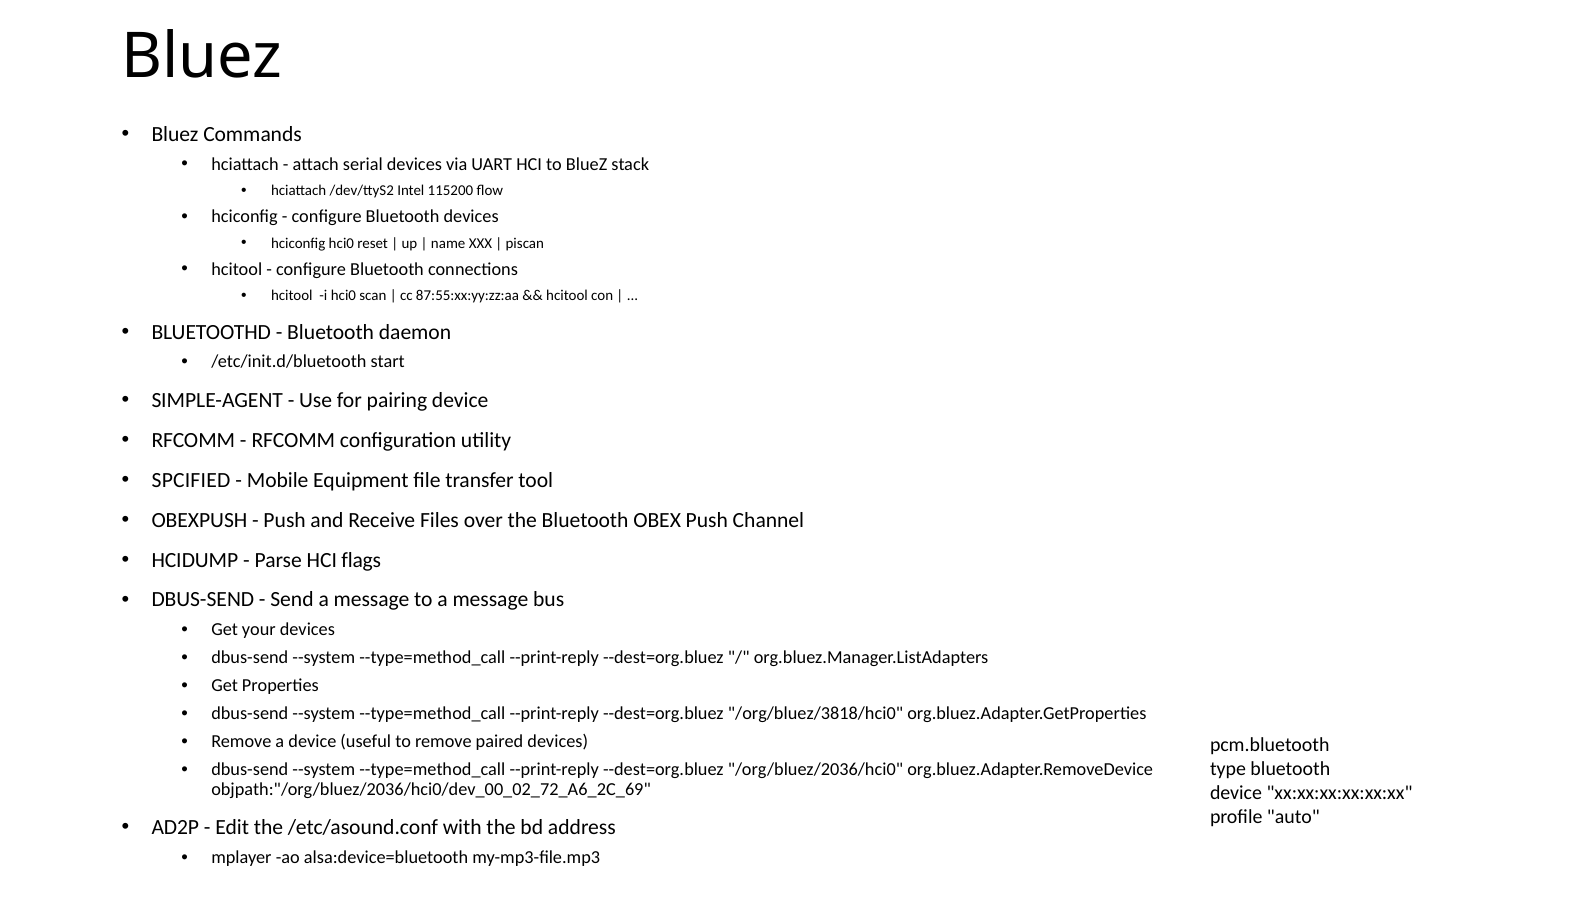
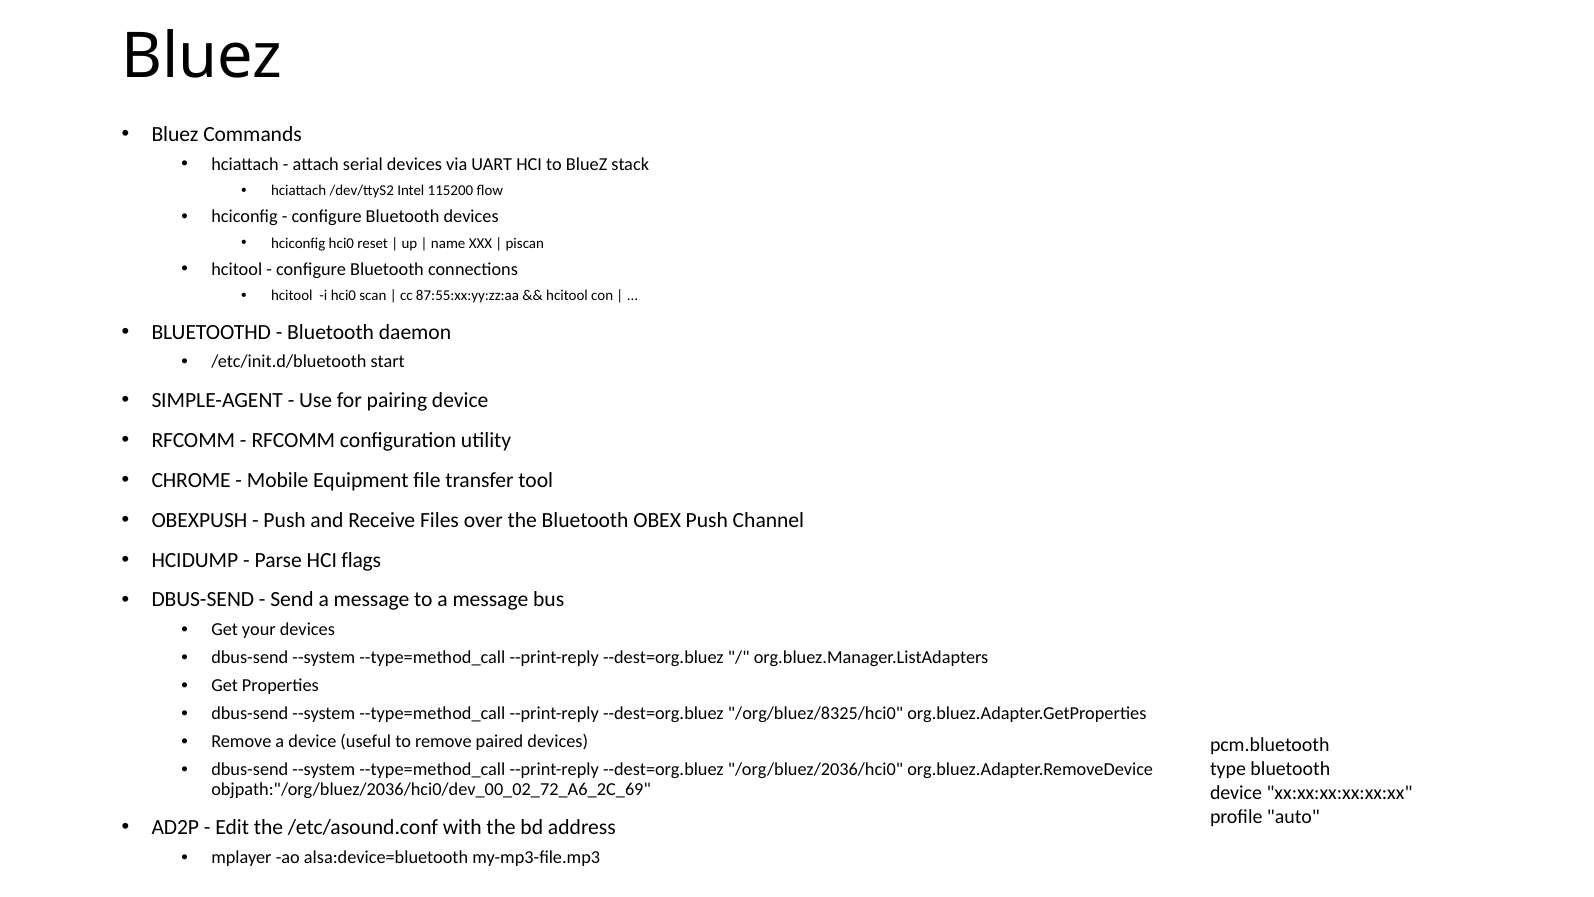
SPCIFIED: SPCIFIED -> CHROME
/org/bluez/3818/hci0: /org/bluez/3818/hci0 -> /org/bluez/8325/hci0
